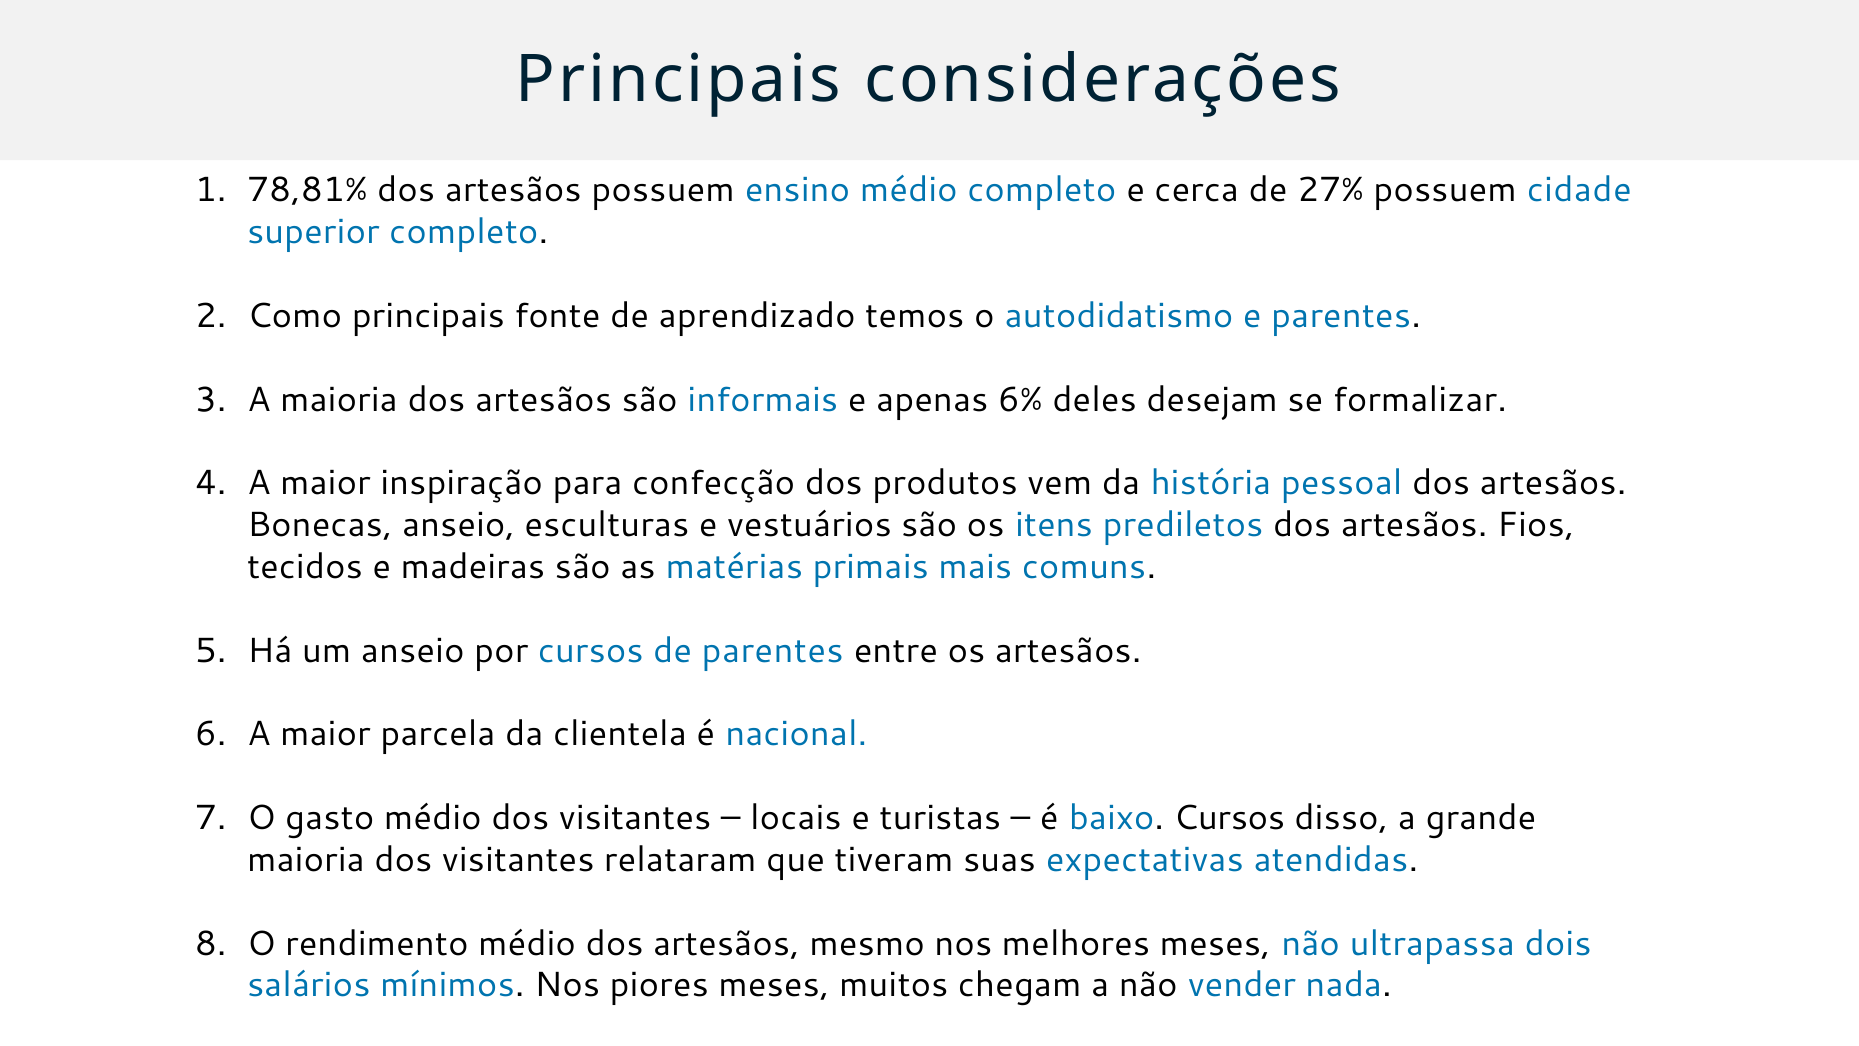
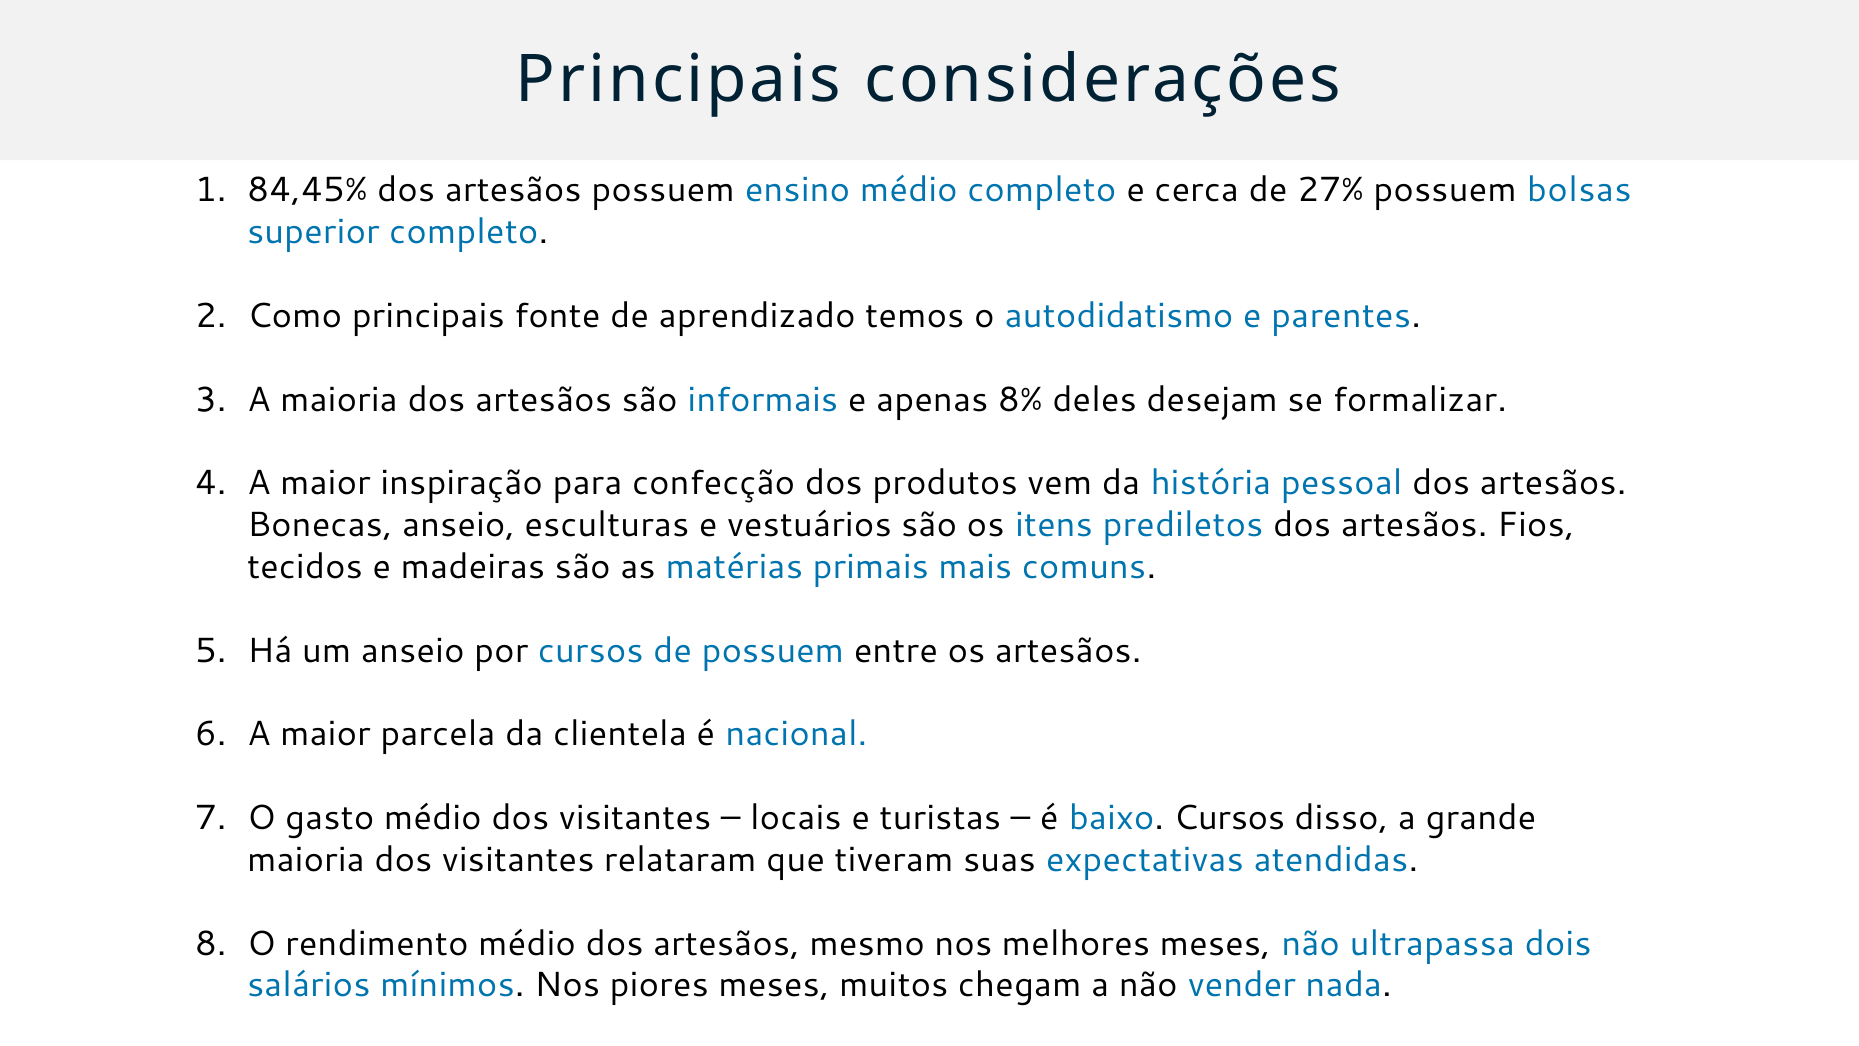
78,81%: 78,81% -> 84,45%
cidade: cidade -> bolsas
6%: 6% -> 8%
de parentes: parentes -> possuem
